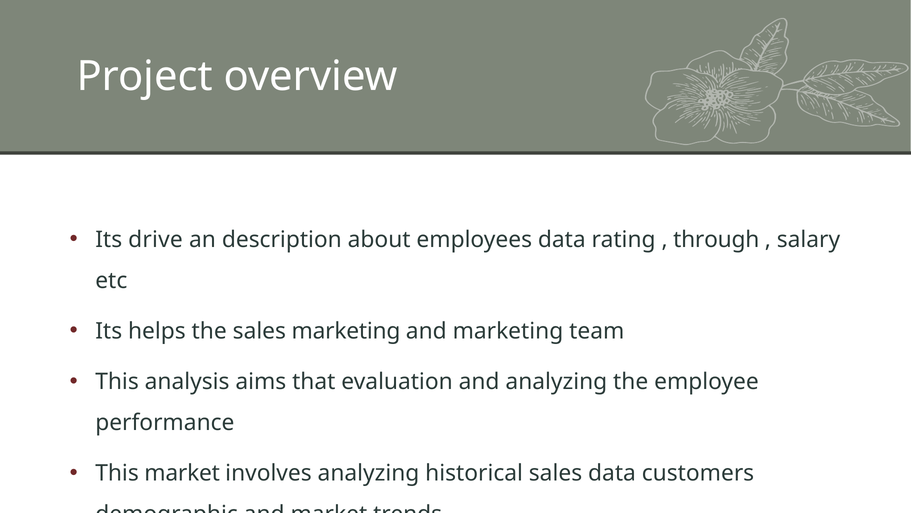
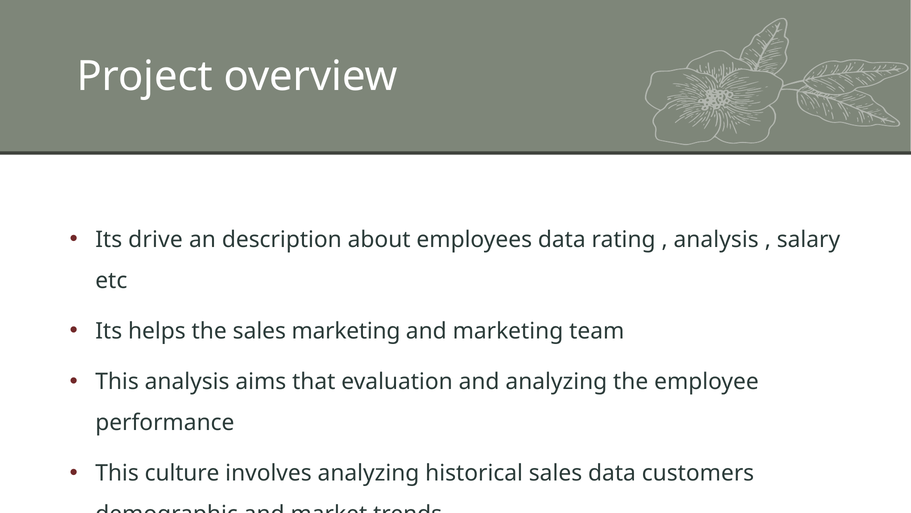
through at (716, 239): through -> analysis
This market: market -> culture
